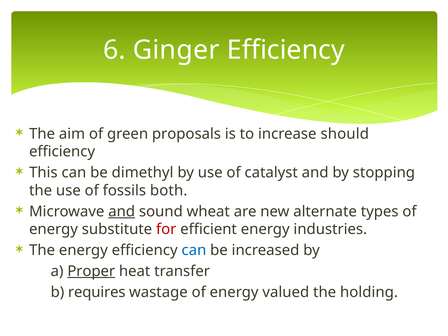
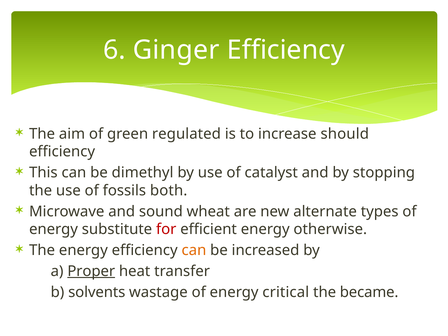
proposals: proposals -> regulated
and at (122, 211) underline: present -> none
industries: industries -> otherwise
can at (194, 250) colour: blue -> orange
requires: requires -> solvents
valued: valued -> critical
holding: holding -> became
